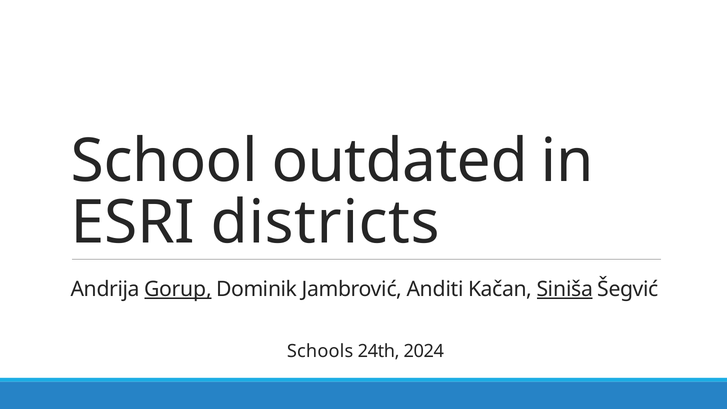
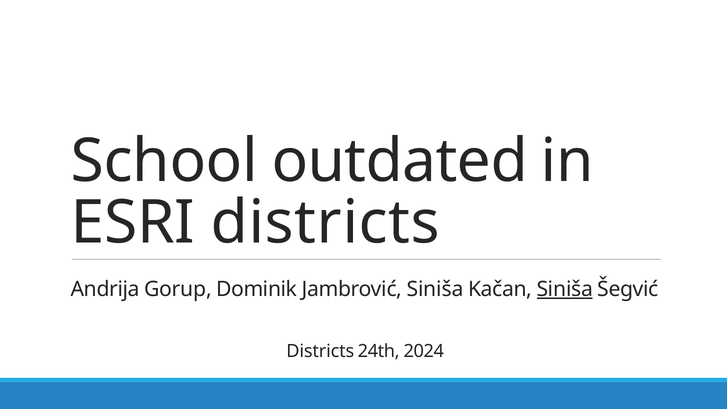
Gorup underline: present -> none
Jambrović Anditi: Anditi -> Siniša
Schools at (320, 351): Schools -> Districts
